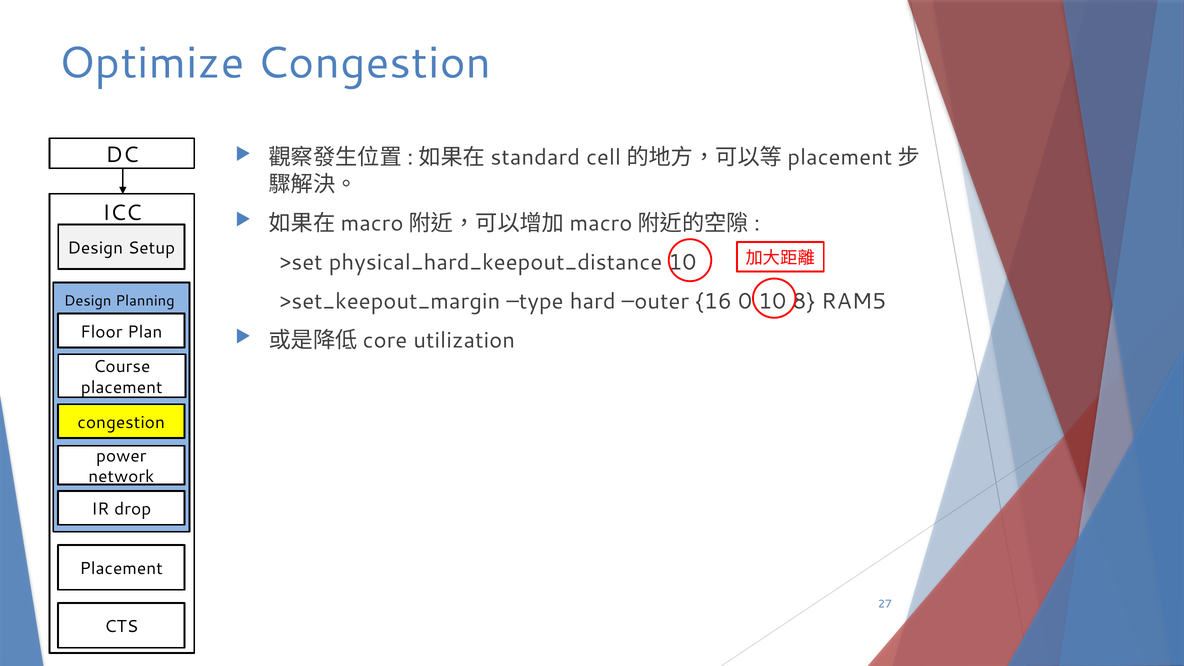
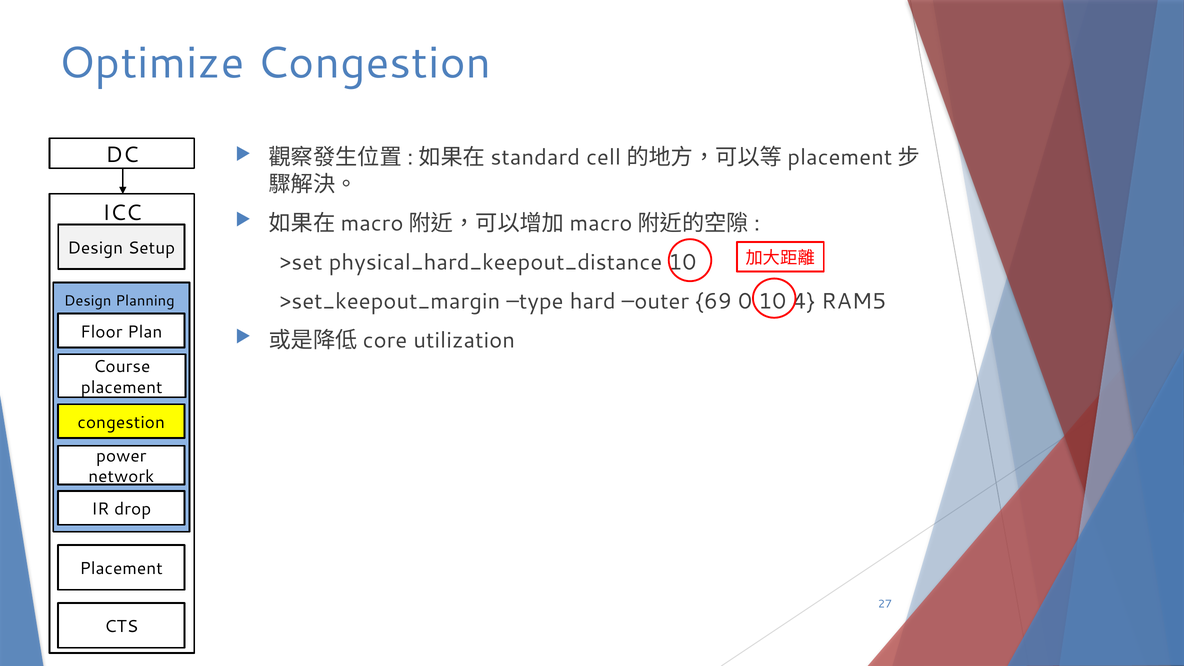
16: 16 -> 69
8: 8 -> 4
